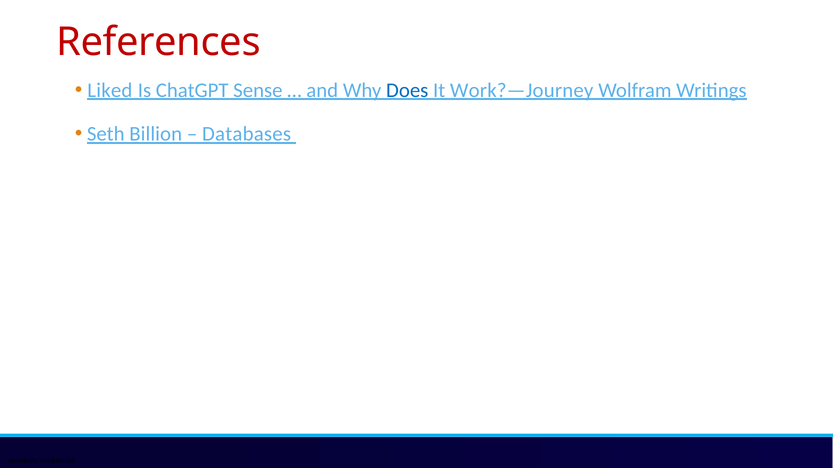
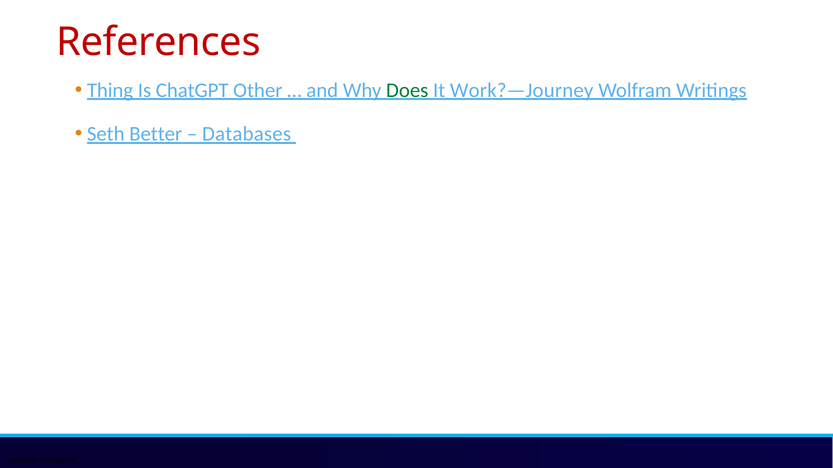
Liked: Liked -> Thing
Sense: Sense -> Other
Does colour: blue -> green
Billion: Billion -> Better
